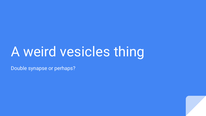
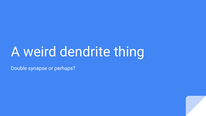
vesicles: vesicles -> dendrite
